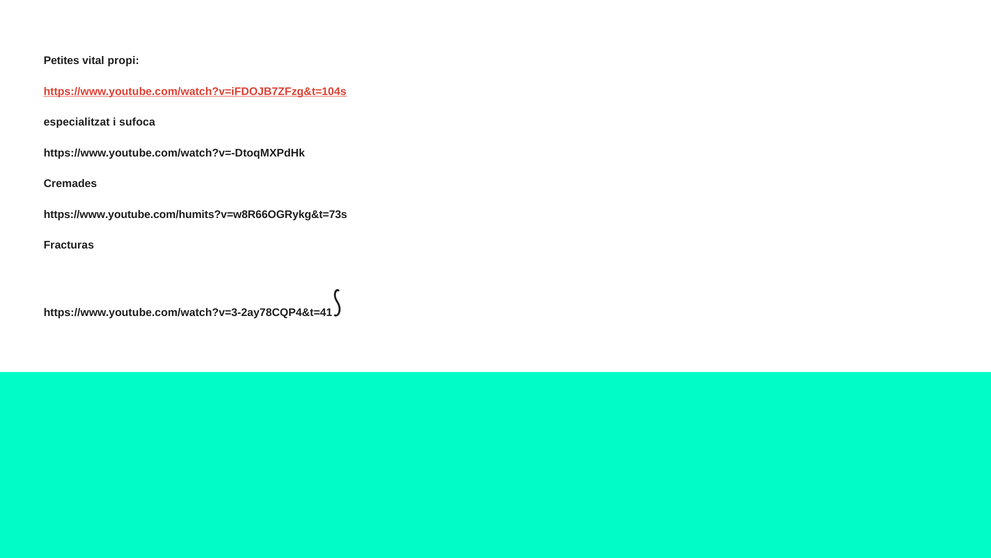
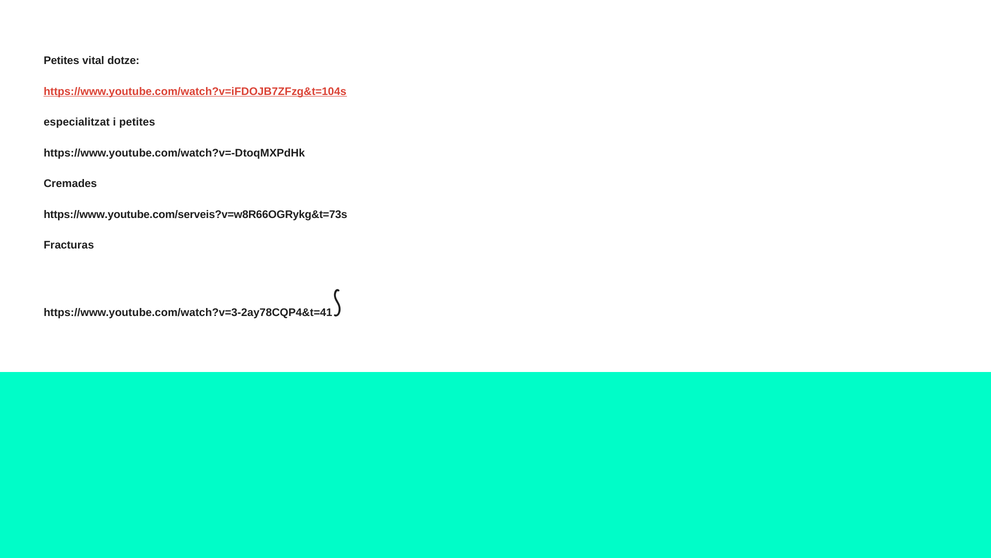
propi: propi -> dotze
i sufoca: sufoca -> petites
https://www.youtube.com/humits?v=w8R66OGRykg&t=73s: https://www.youtube.com/humits?v=w8R66OGRykg&t=73s -> https://www.youtube.com/serveis?v=w8R66OGRykg&t=73s
